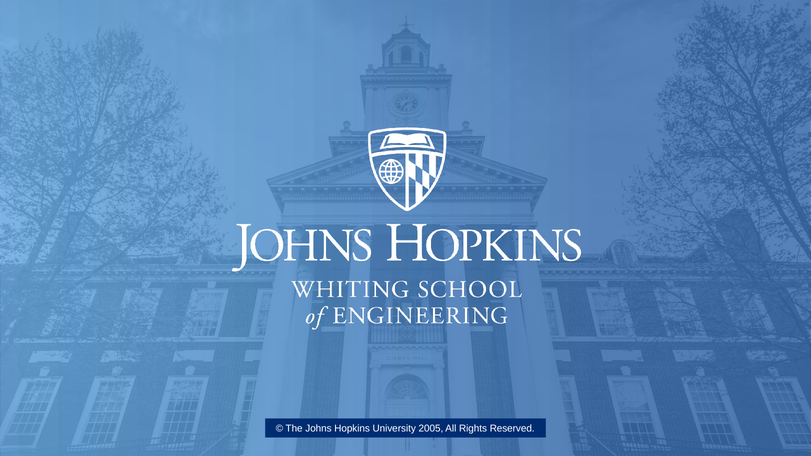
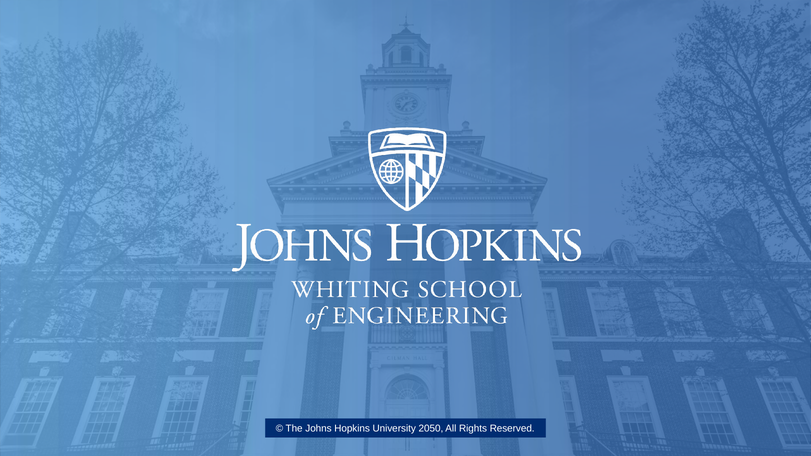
2005: 2005 -> 2050
